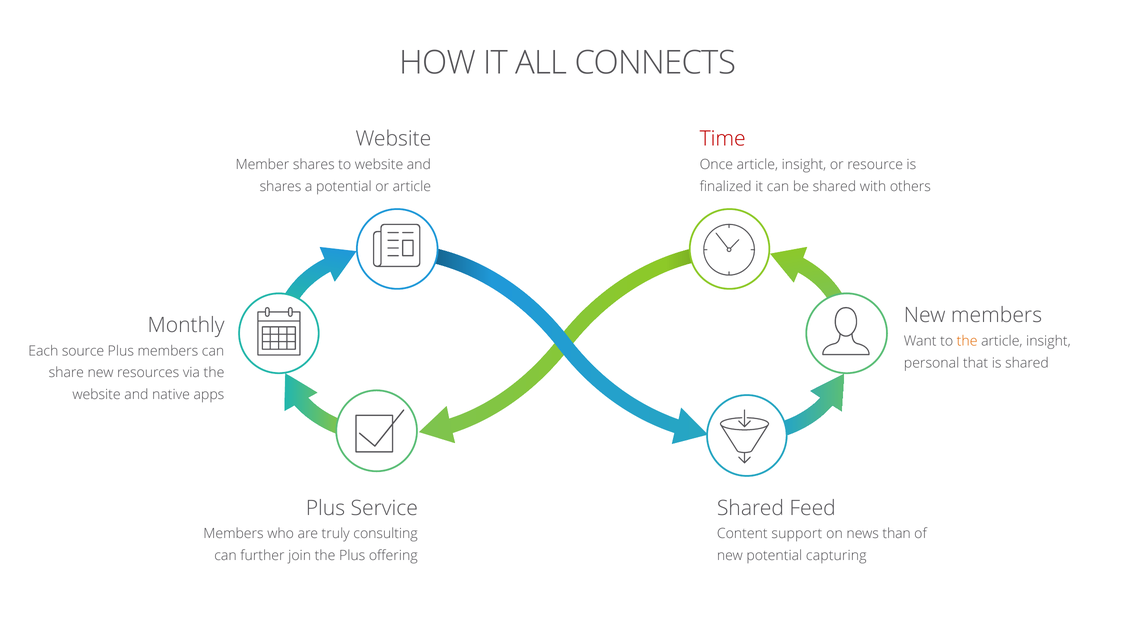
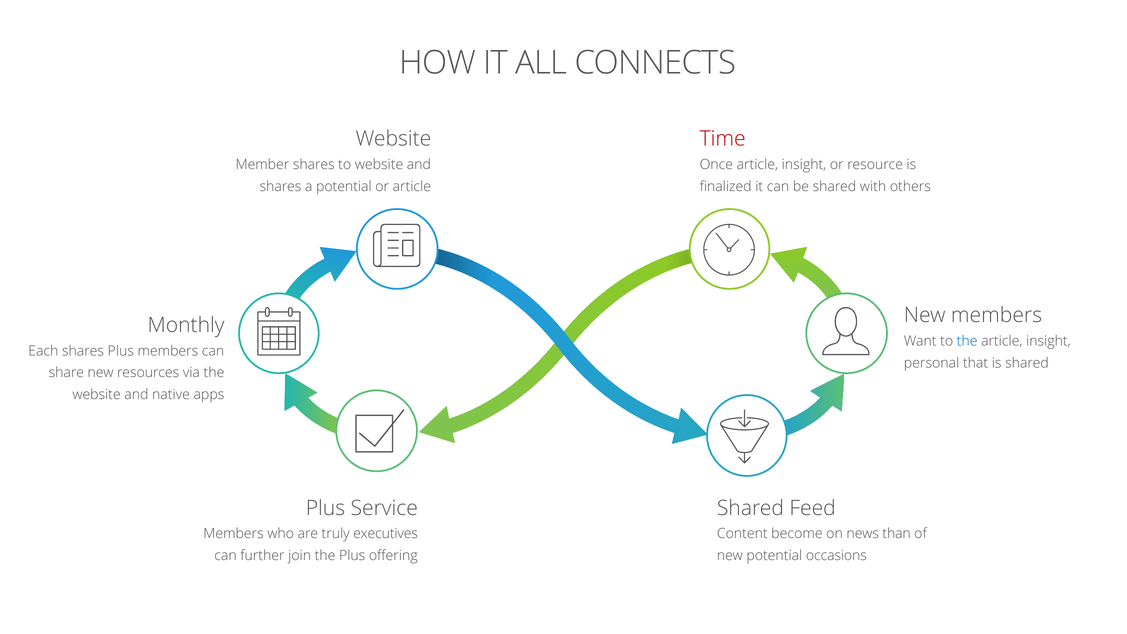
the at (967, 341) colour: orange -> blue
Each source: source -> shares
consulting: consulting -> executives
support: support -> become
capturing: capturing -> occasions
